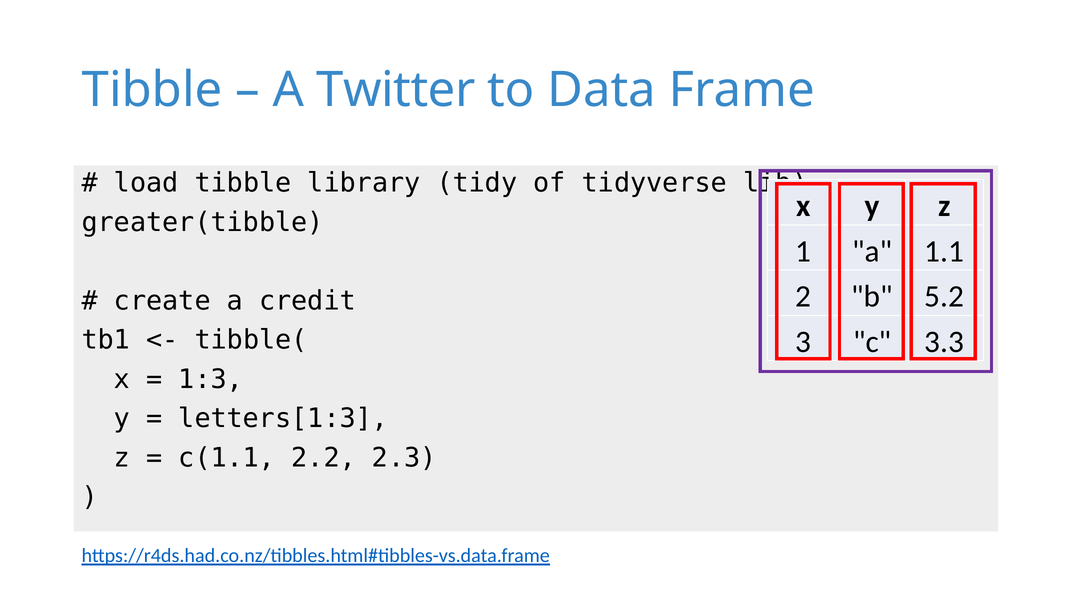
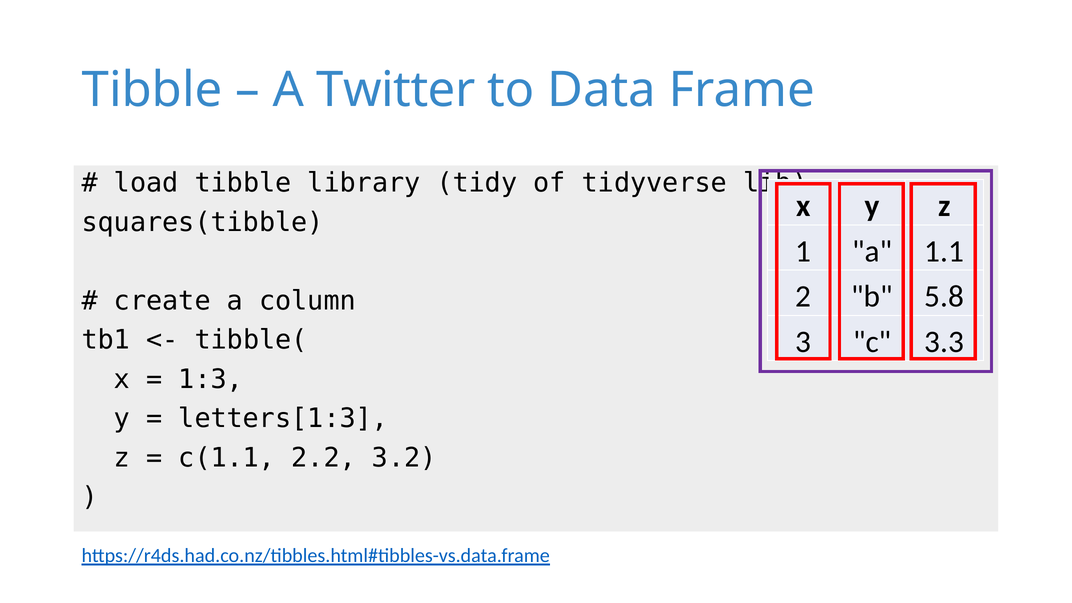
greater(tibble: greater(tibble -> squares(tibble
5.2: 5.2 -> 5.8
credit: credit -> column
2.3: 2.3 -> 3.2
